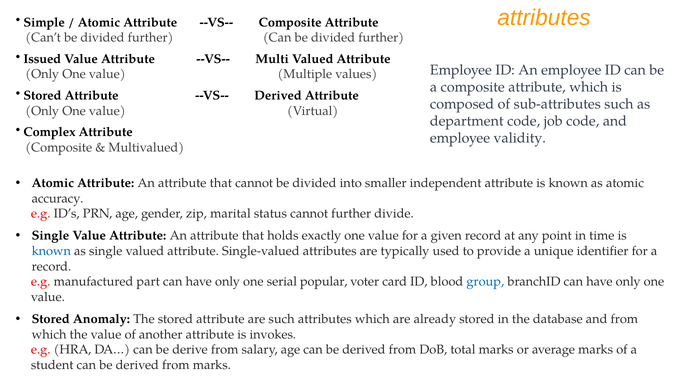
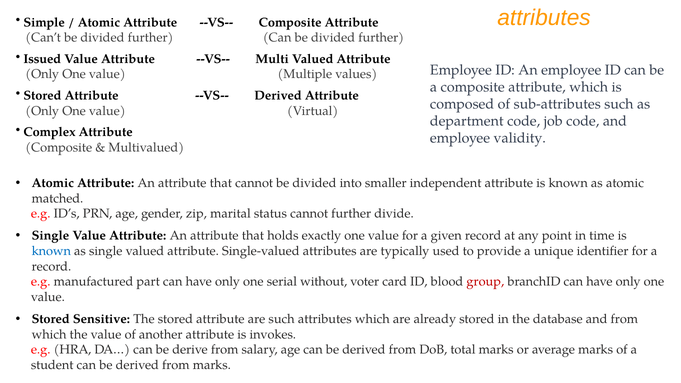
accuracy: accuracy -> matched
popular: popular -> without
group colour: blue -> red
Anomaly: Anomaly -> Sensitive
